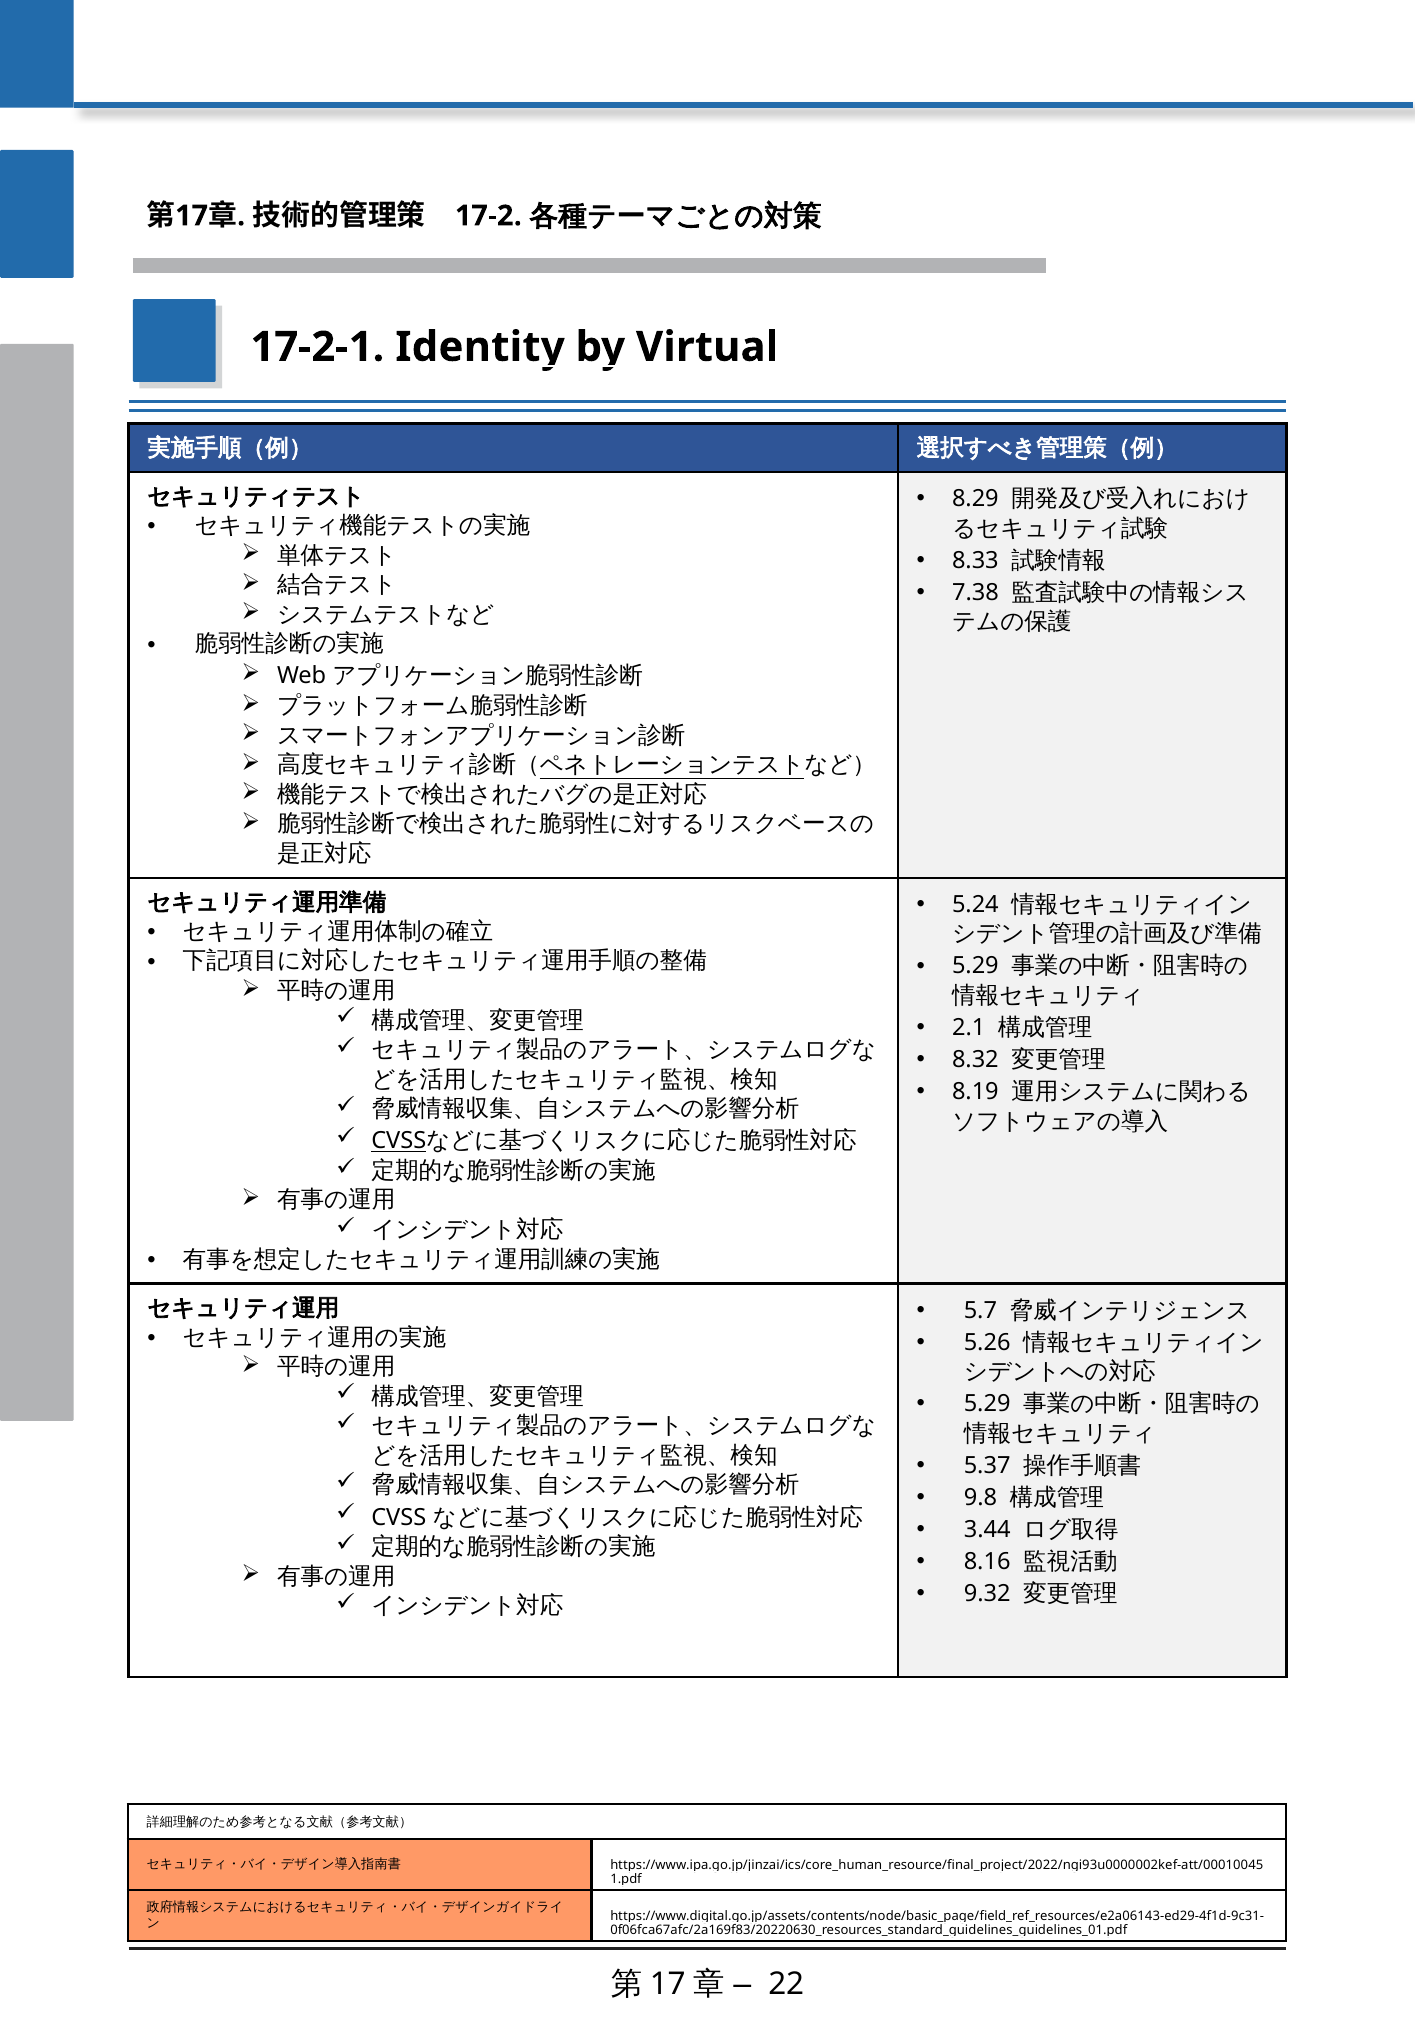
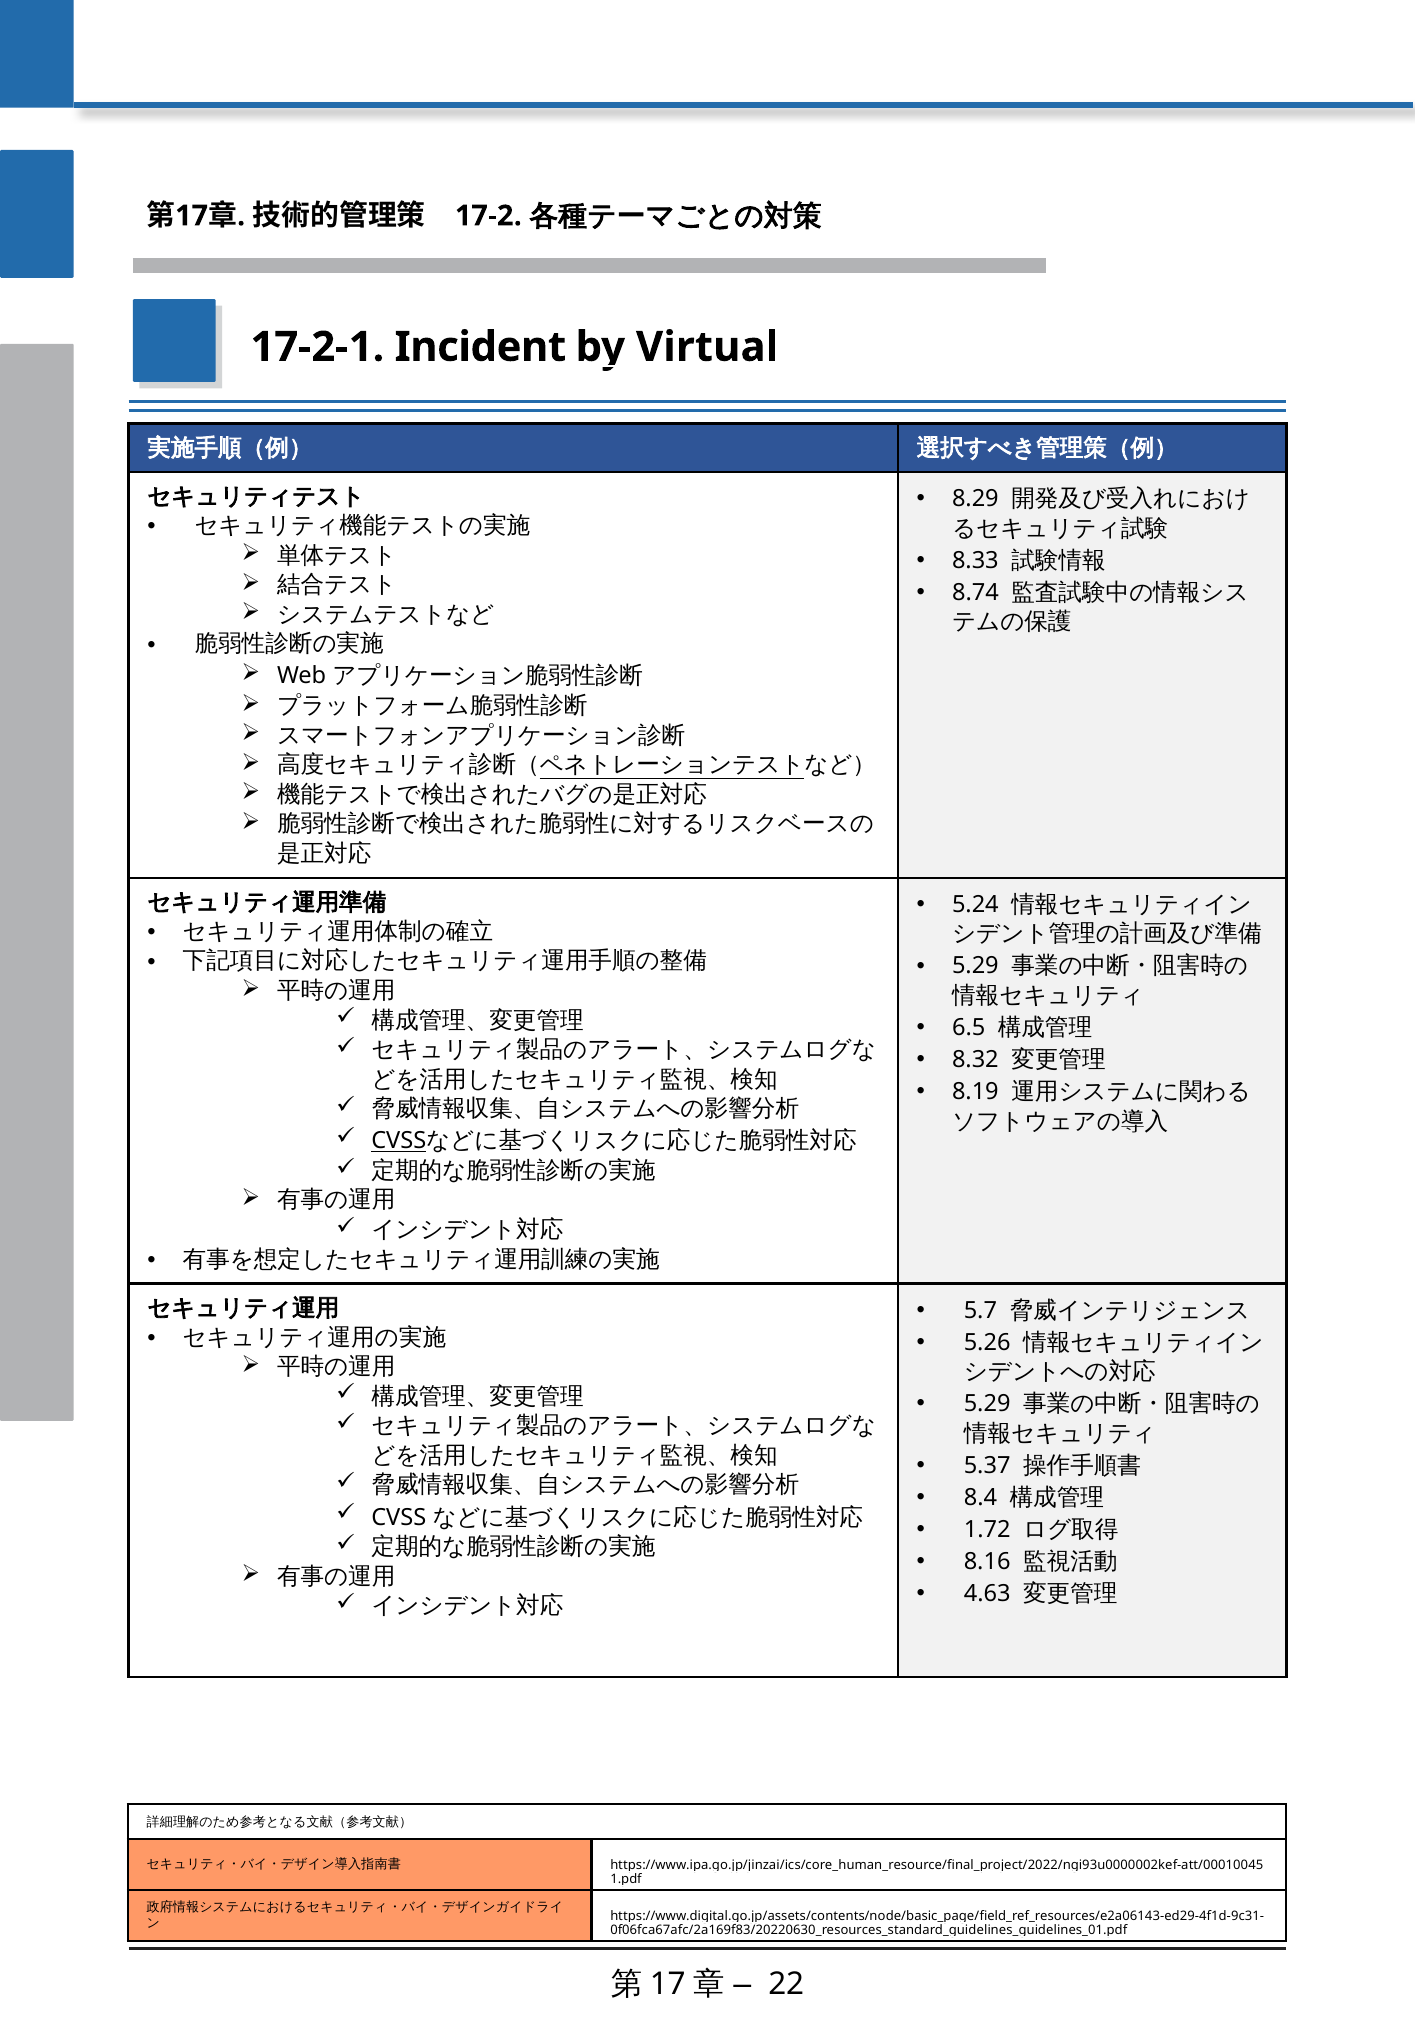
Identity: Identity -> Incident
7.38: 7.38 -> 8.74
2.1: 2.1 -> 6.5
9.8: 9.8 -> 8.4
3.44: 3.44 -> 1.72
9.32: 9.32 -> 4.63
